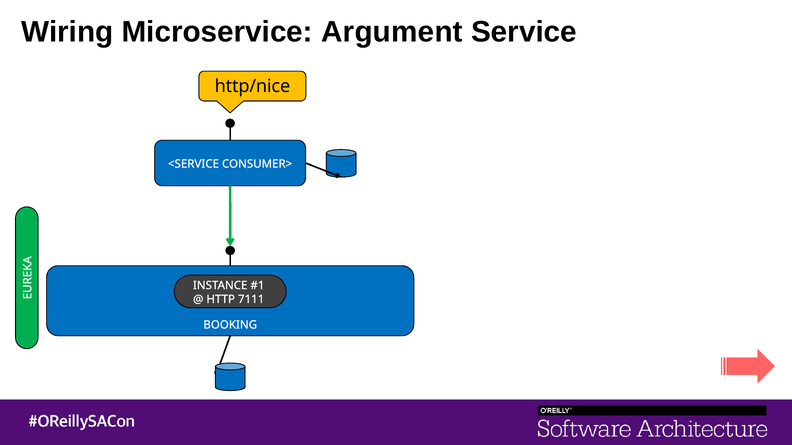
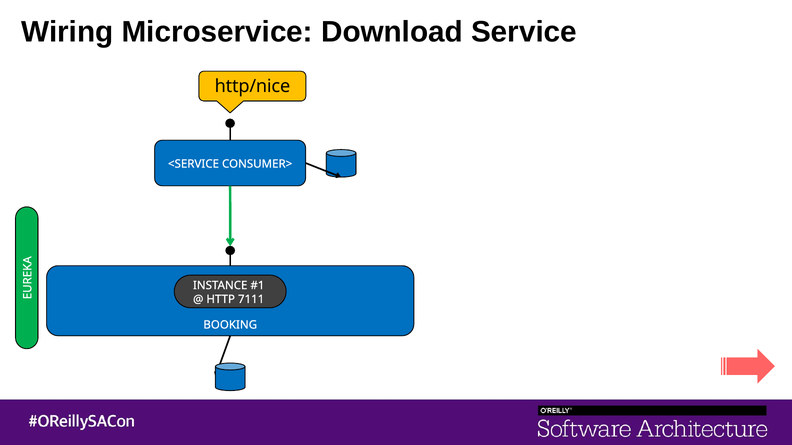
Argument: Argument -> Download
